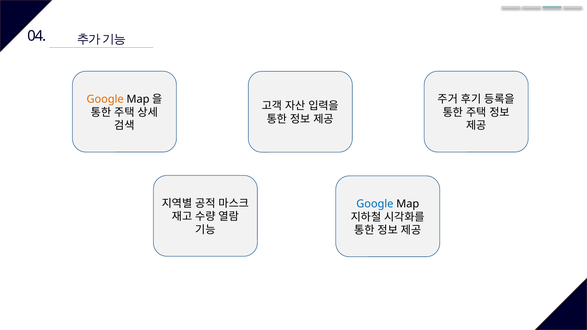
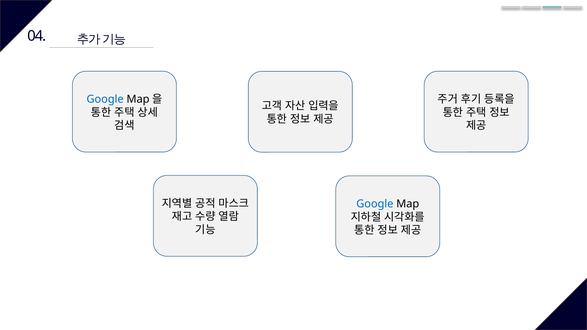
Google at (105, 99) colour: orange -> blue
